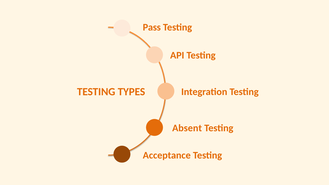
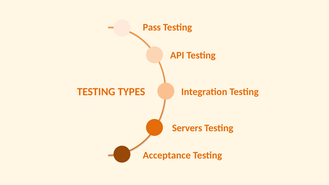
Absent: Absent -> Servers
